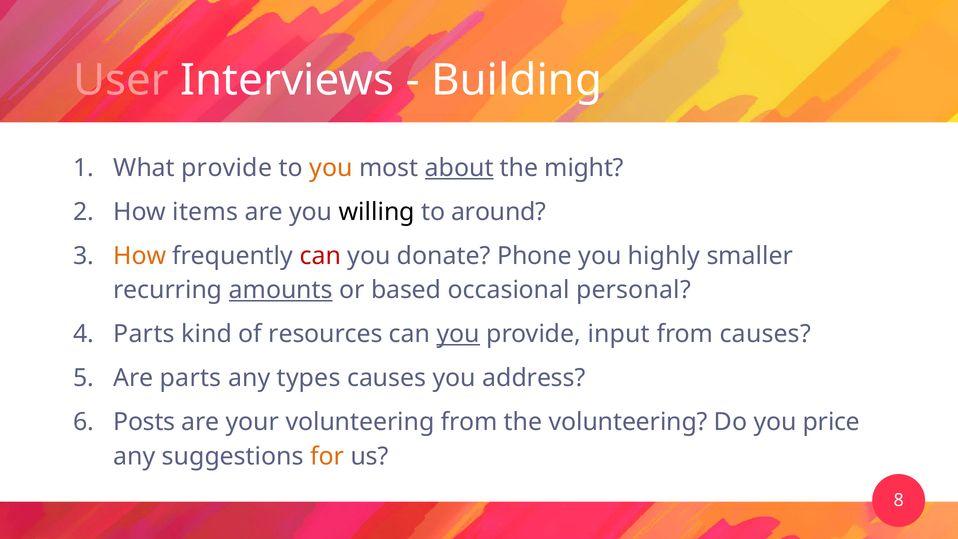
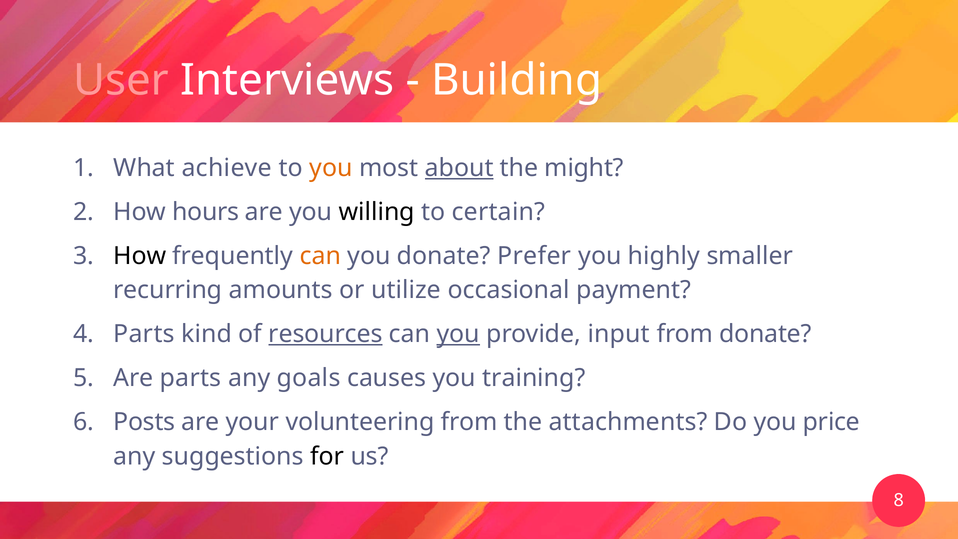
What provide: provide -> achieve
items: items -> hours
around: around -> certain
How at (140, 256) colour: orange -> black
can at (320, 256) colour: red -> orange
Phone: Phone -> Prefer
amounts underline: present -> none
based: based -> utilize
personal: personal -> payment
resources underline: none -> present
from causes: causes -> donate
types: types -> goals
address: address -> training
the volunteering: volunteering -> attachments
for colour: orange -> black
